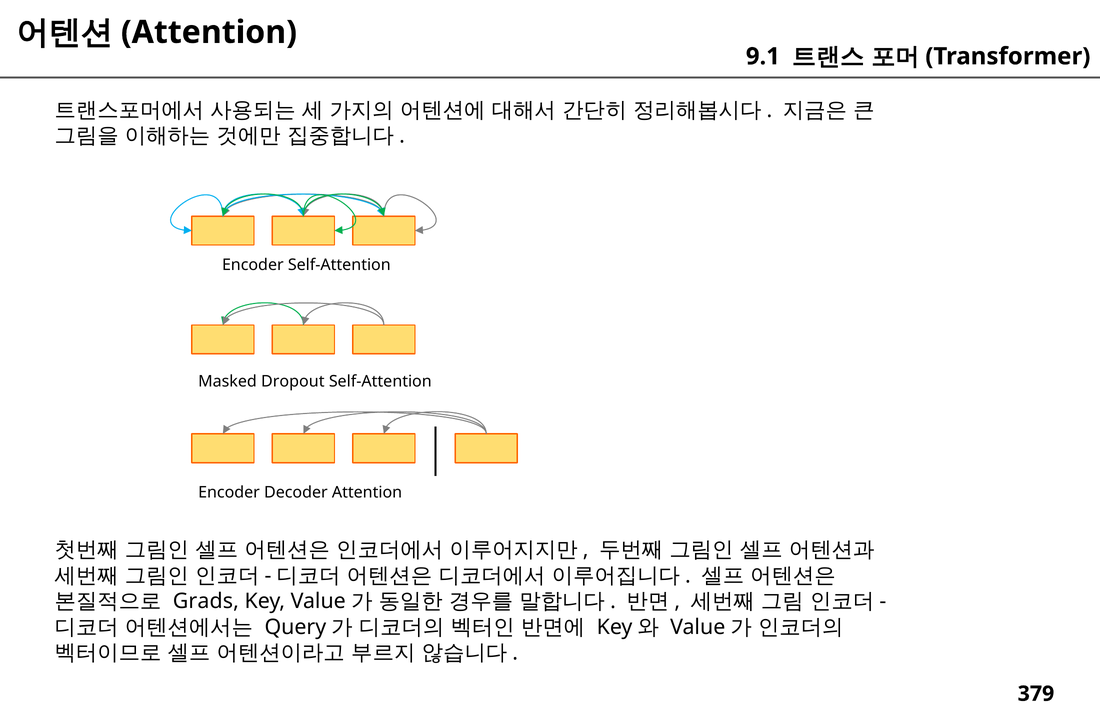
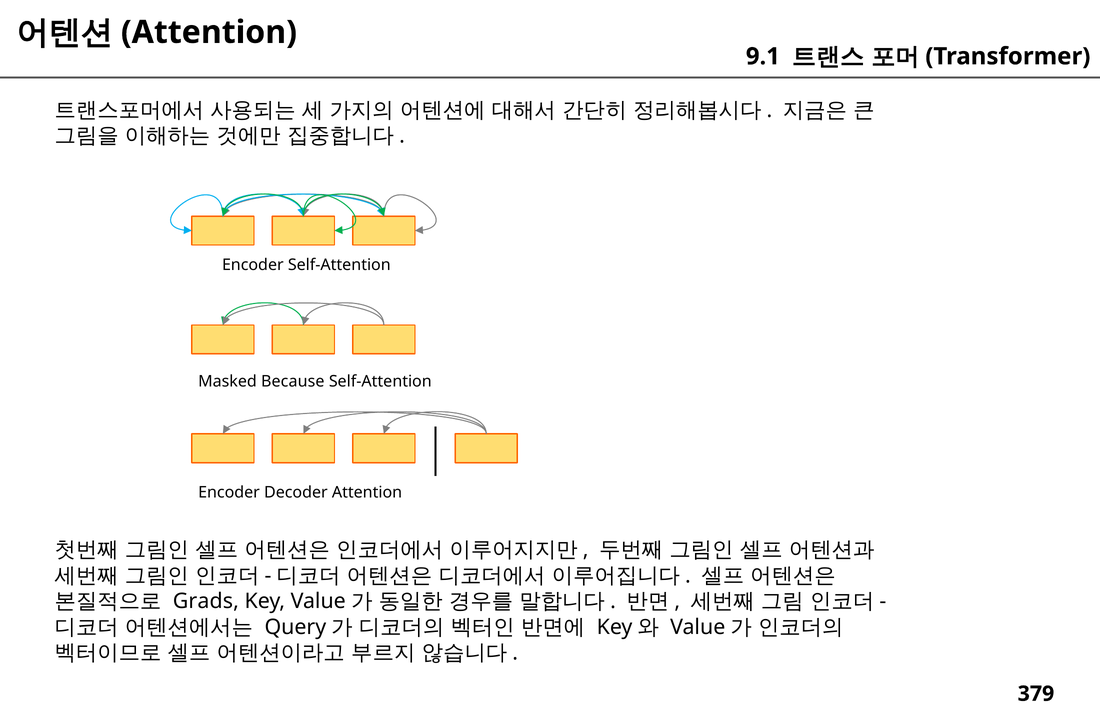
Dropout: Dropout -> Because
